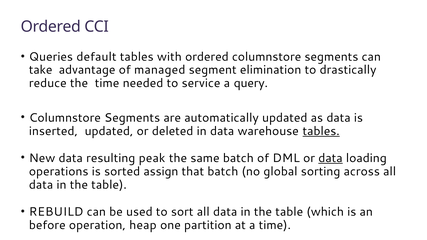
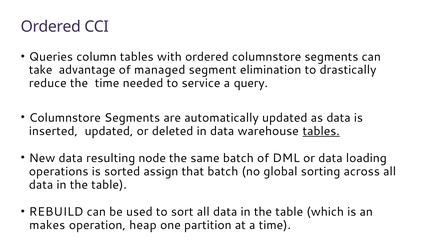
default: default -> column
peak: peak -> node
data at (330, 158) underline: present -> none
before: before -> makes
